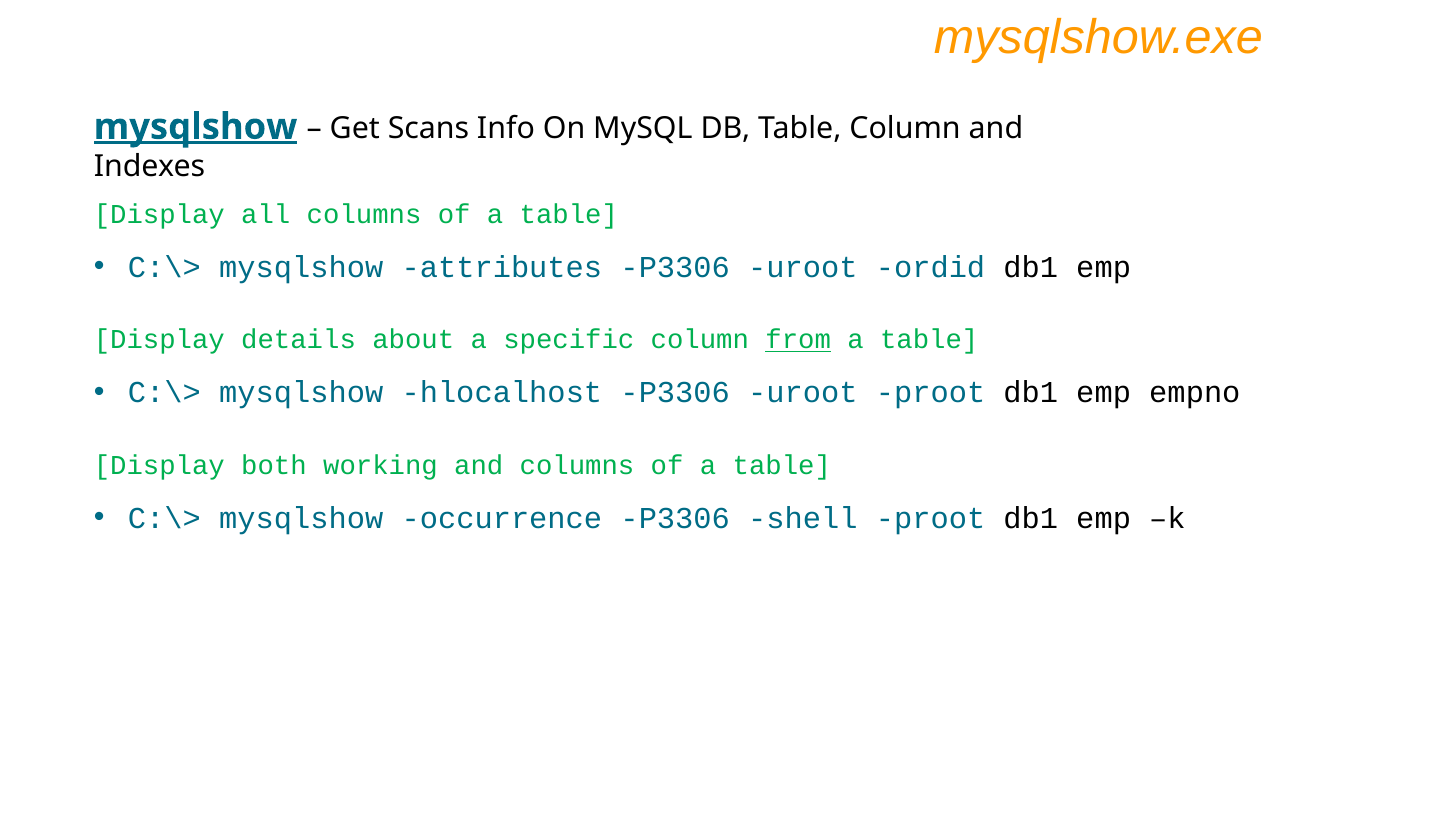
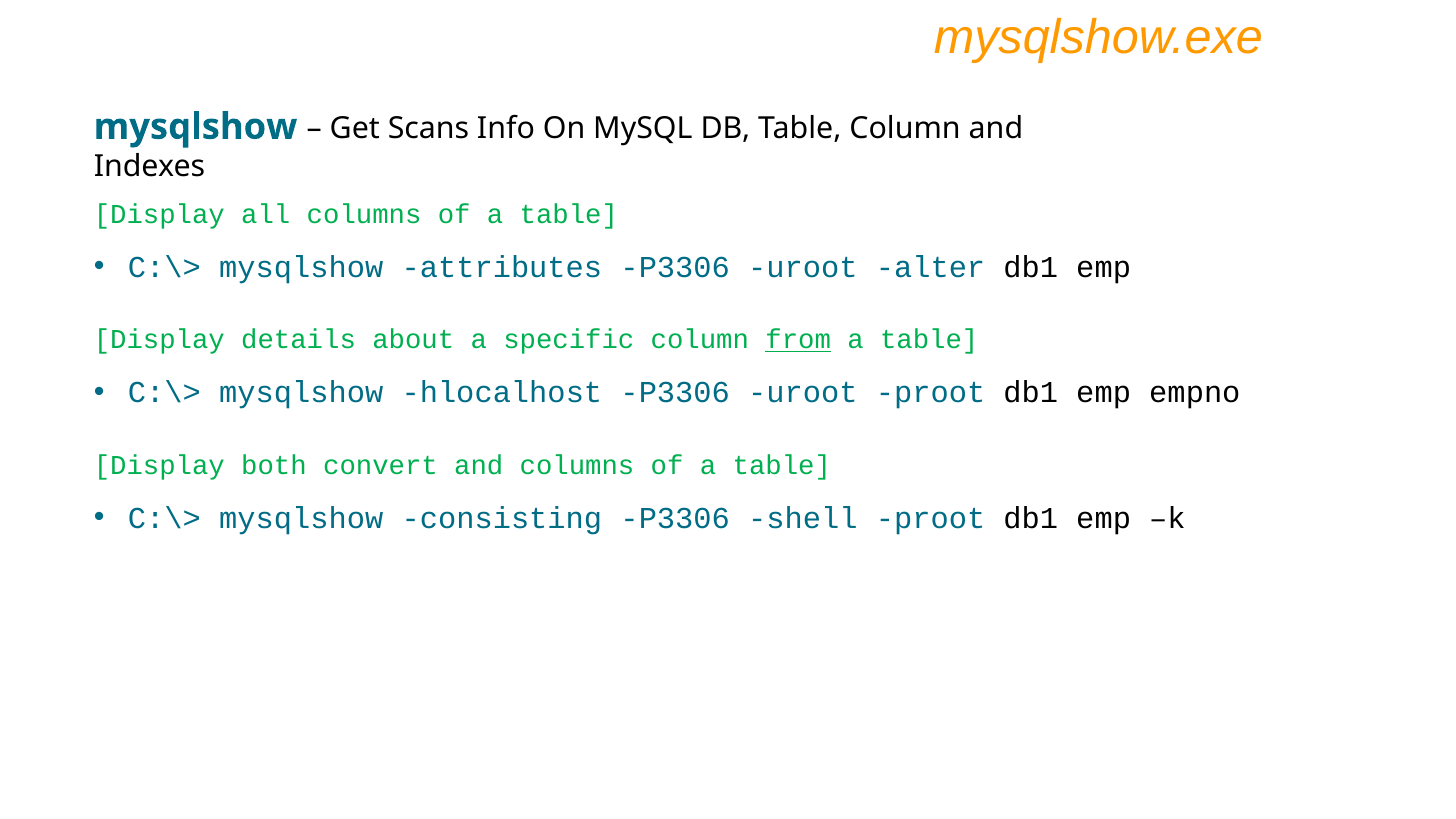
mysqlshow at (196, 127) underline: present -> none
ordid: ordid -> alter
working: working -> convert
occurrence: occurrence -> consisting
